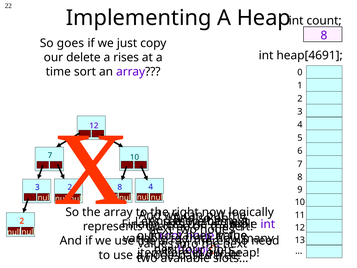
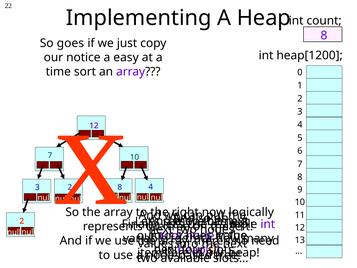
heap[4691: heap[4691 -> heap[1200
delete: delete -> notice
rises: rises -> easy
